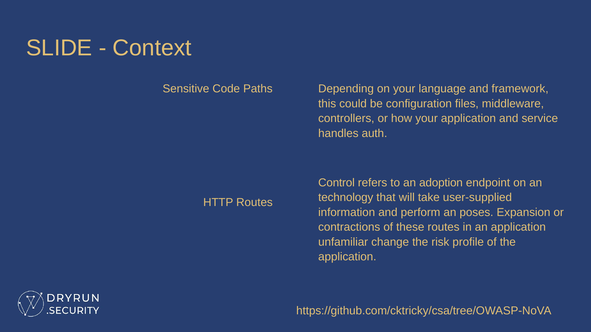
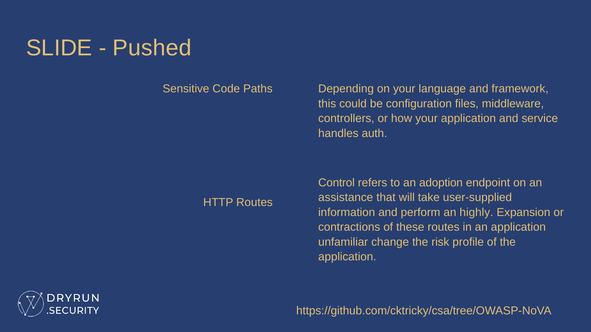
Context: Context -> Pushed
technology: technology -> assistance
poses: poses -> highly
